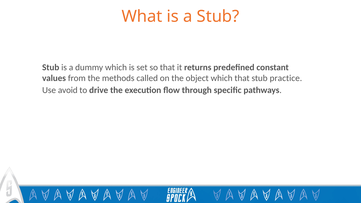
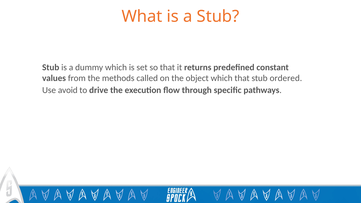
practice: practice -> ordered
